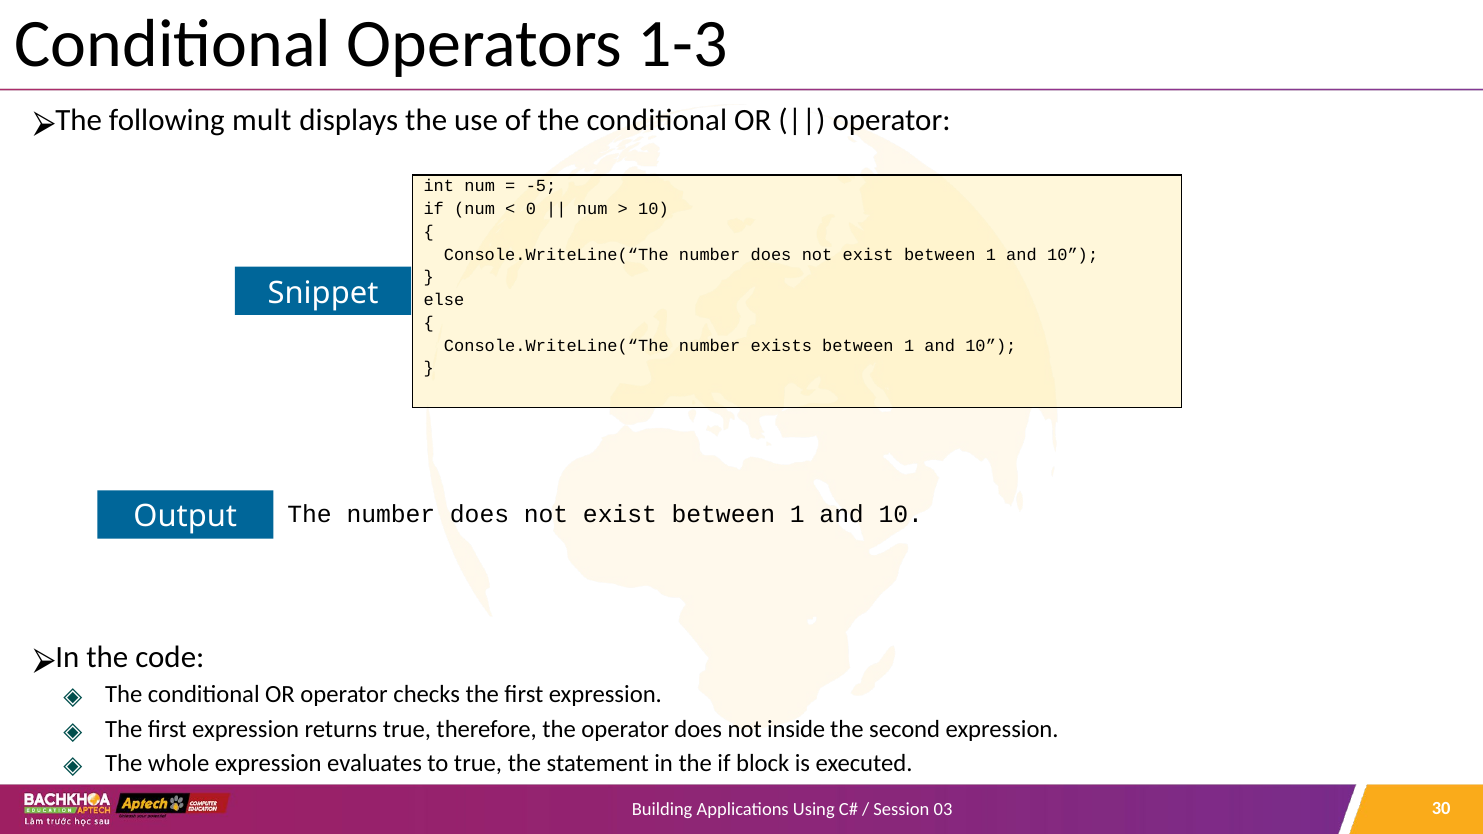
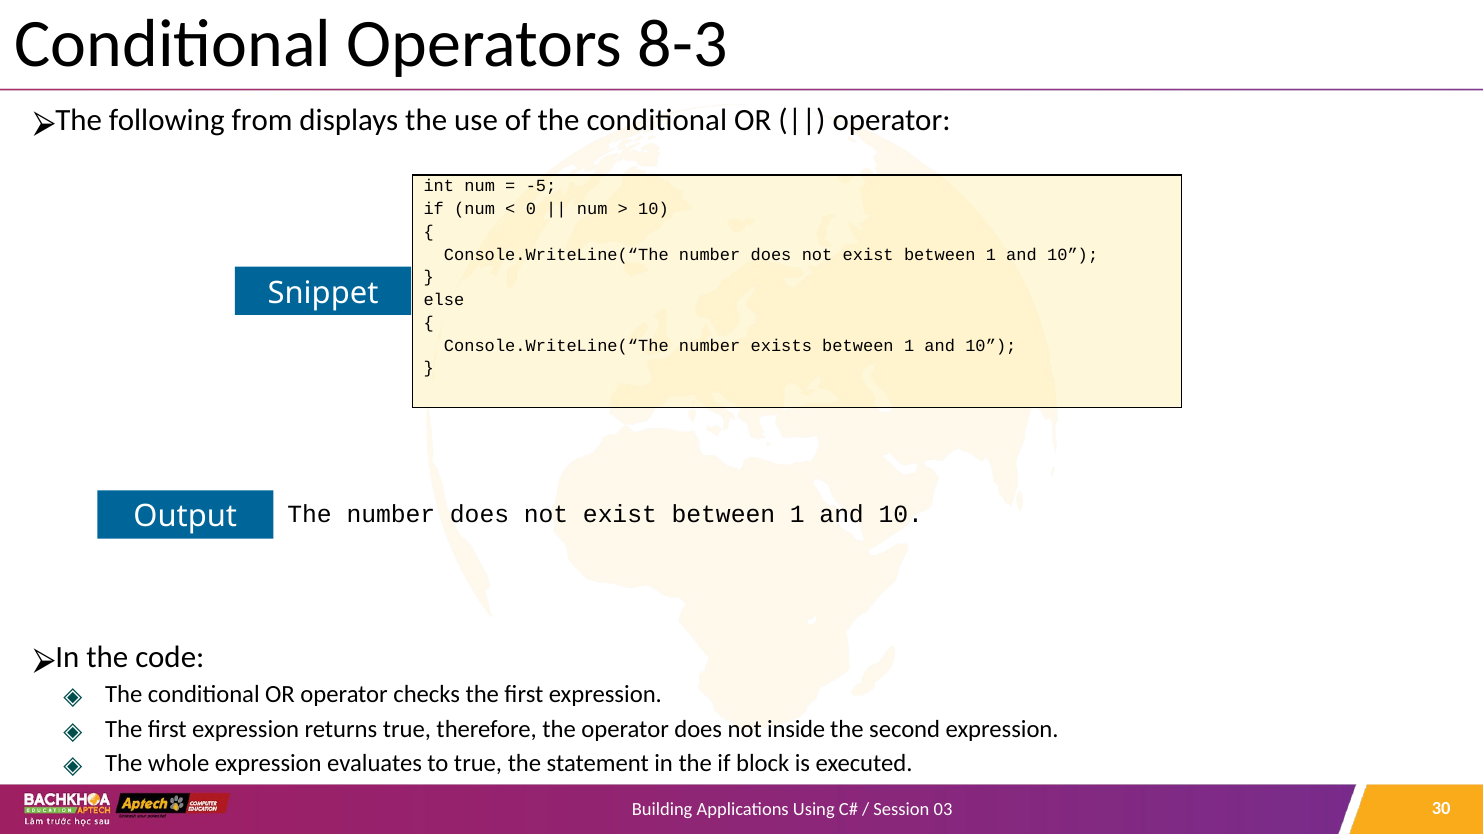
1-3: 1-3 -> 8-3
mult: mult -> from
